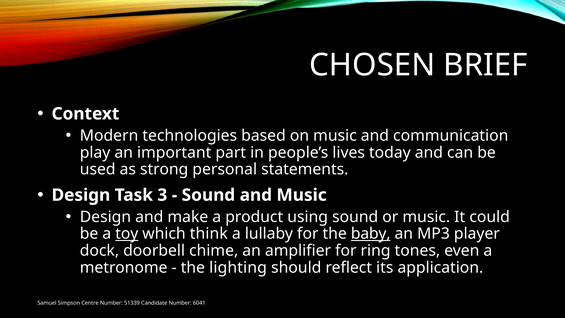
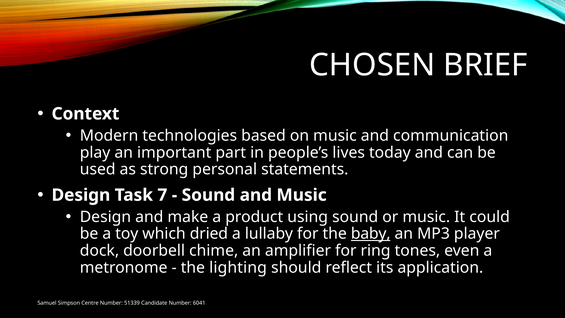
3: 3 -> 7
toy underline: present -> none
think: think -> dried
